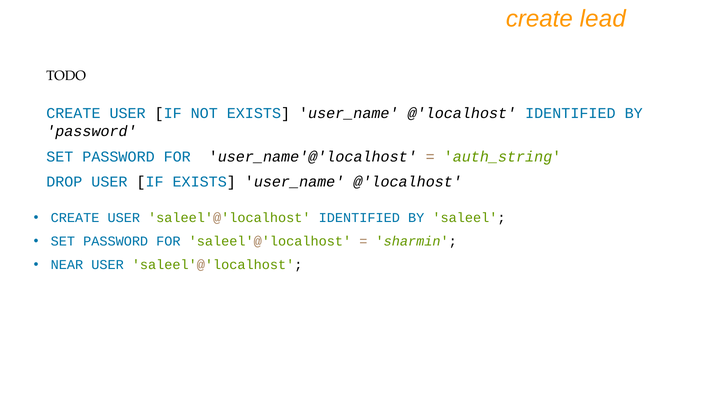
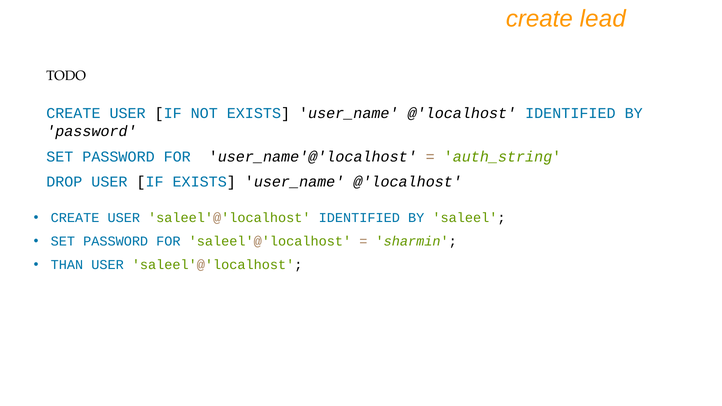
NEAR: NEAR -> THAN
